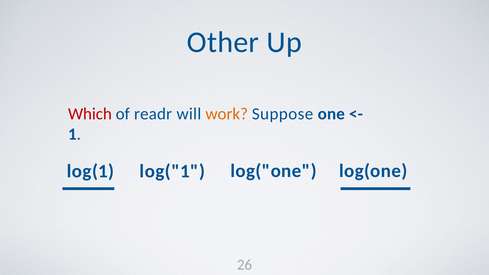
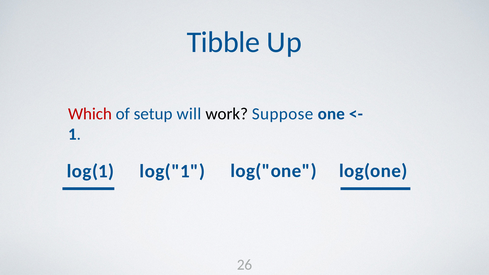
Other: Other -> Tibble
readr: readr -> setup
work colour: orange -> black
